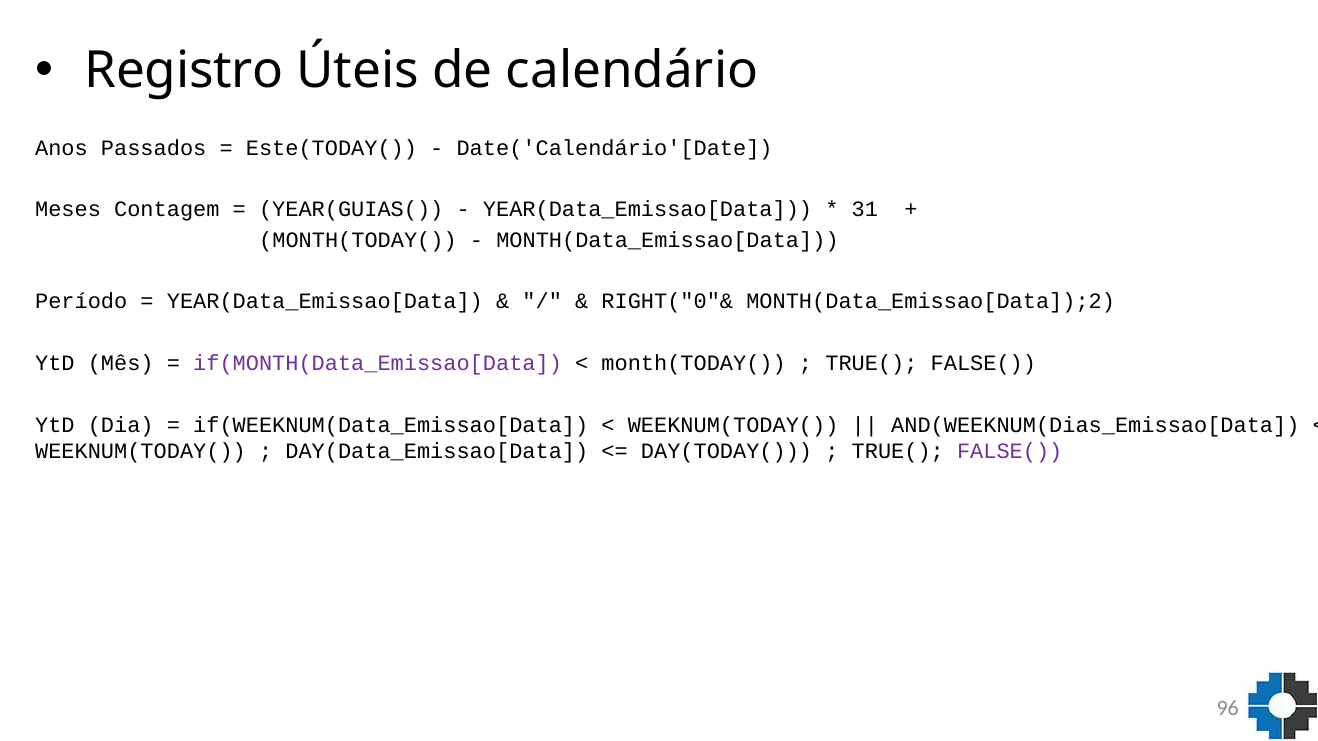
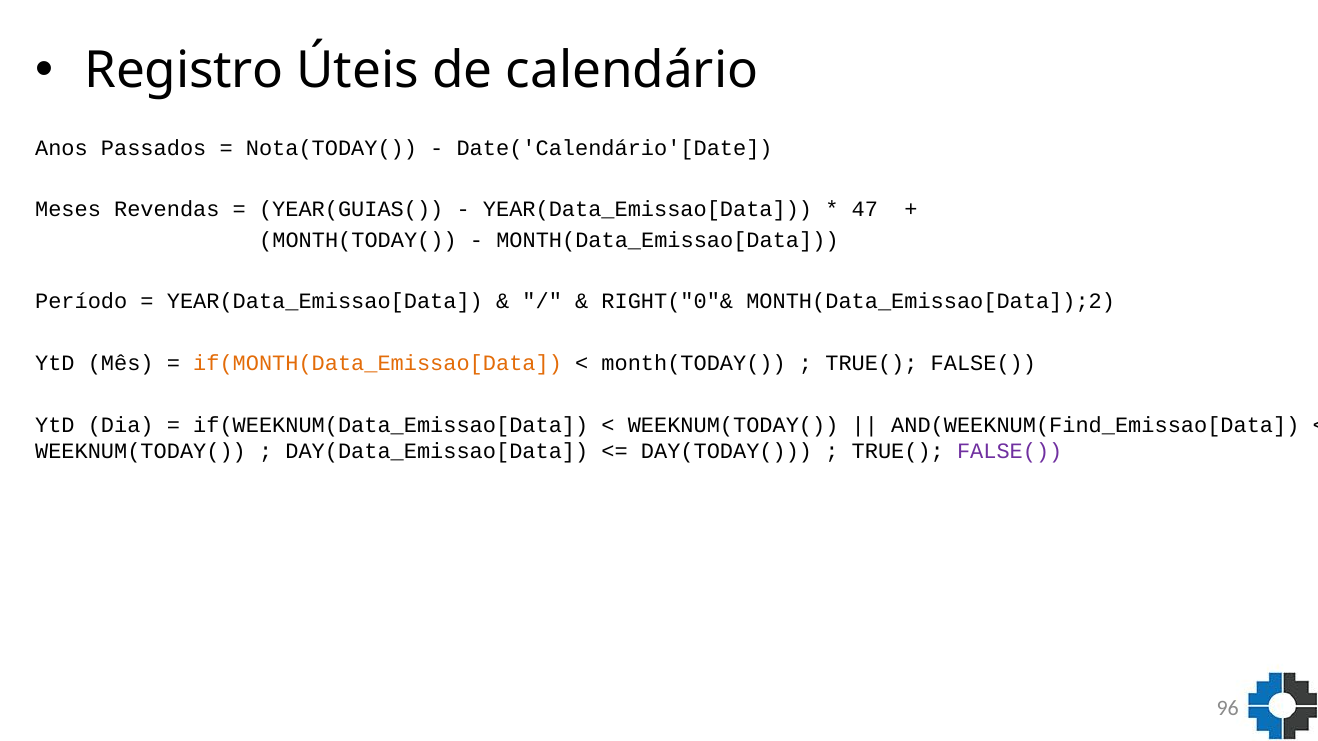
Este(TODAY(: Este(TODAY( -> Nota(TODAY(
Contagem: Contagem -> Revendas
31: 31 -> 47
if(MONTH(Data_Emissao[Data colour: purple -> orange
AND(WEEKNUM(Dias_Emissao[Data: AND(WEEKNUM(Dias_Emissao[Data -> AND(WEEKNUM(Find_Emissao[Data
